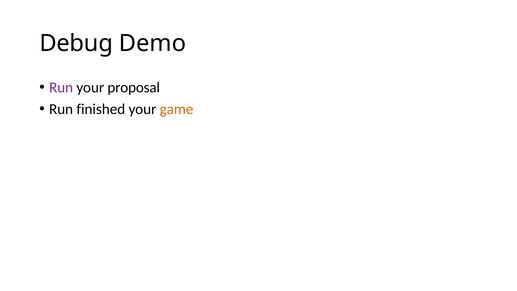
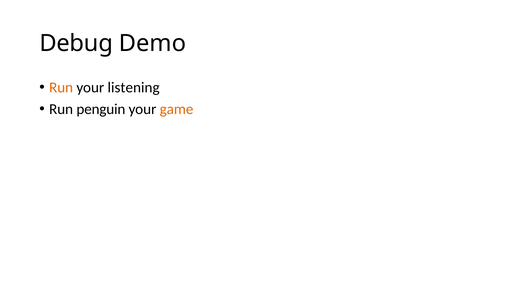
Run at (61, 87) colour: purple -> orange
proposal: proposal -> listening
finished: finished -> penguin
